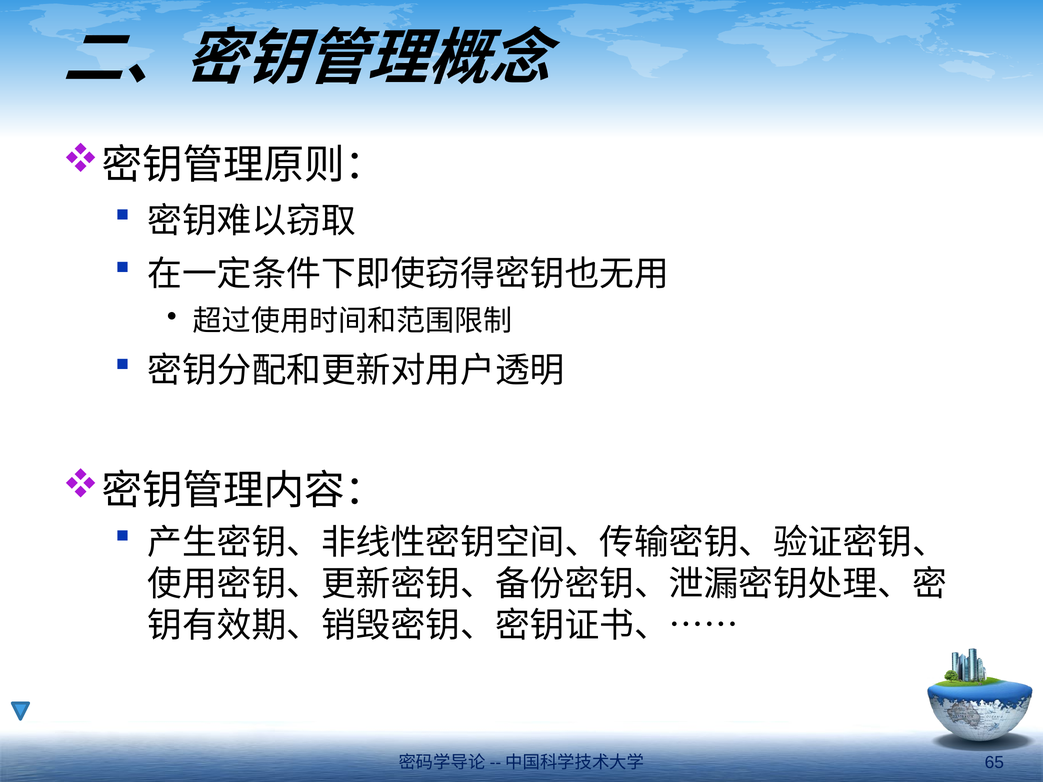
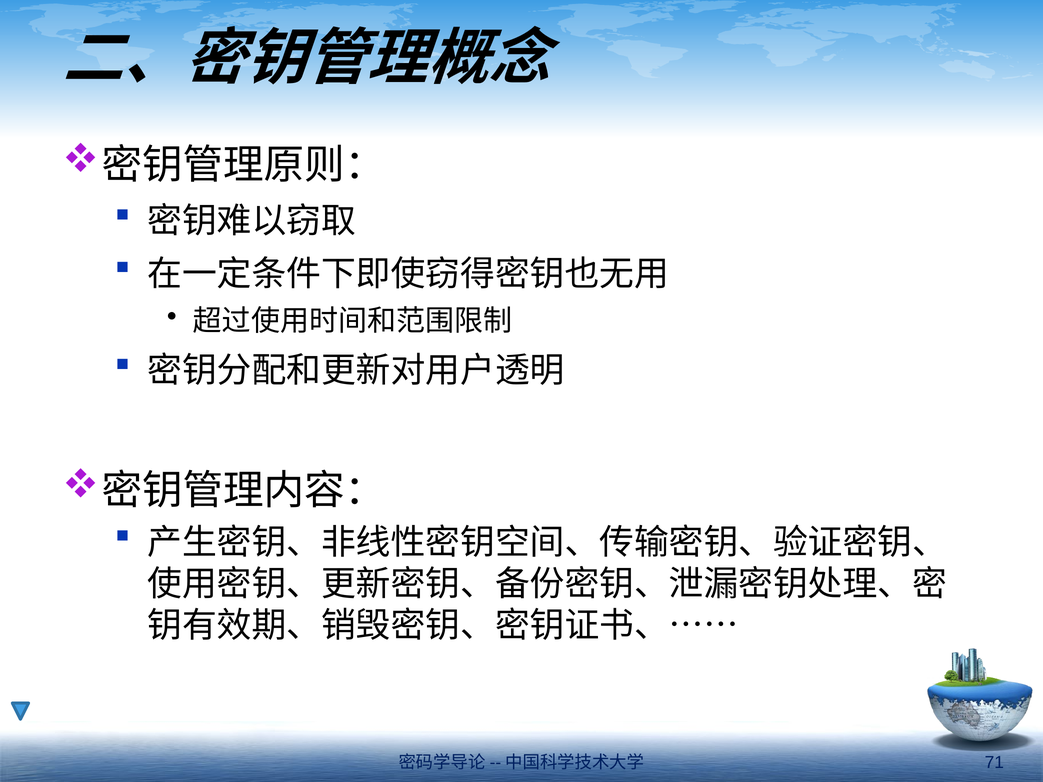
65: 65 -> 71
